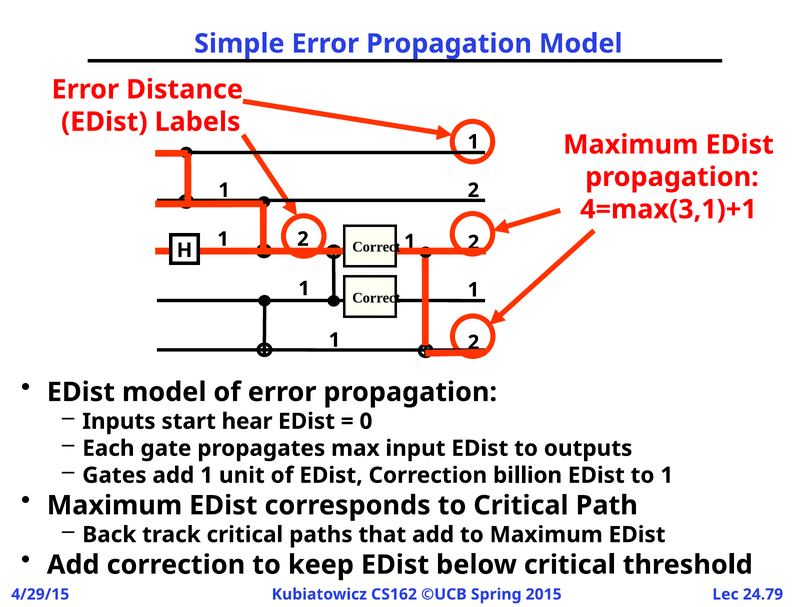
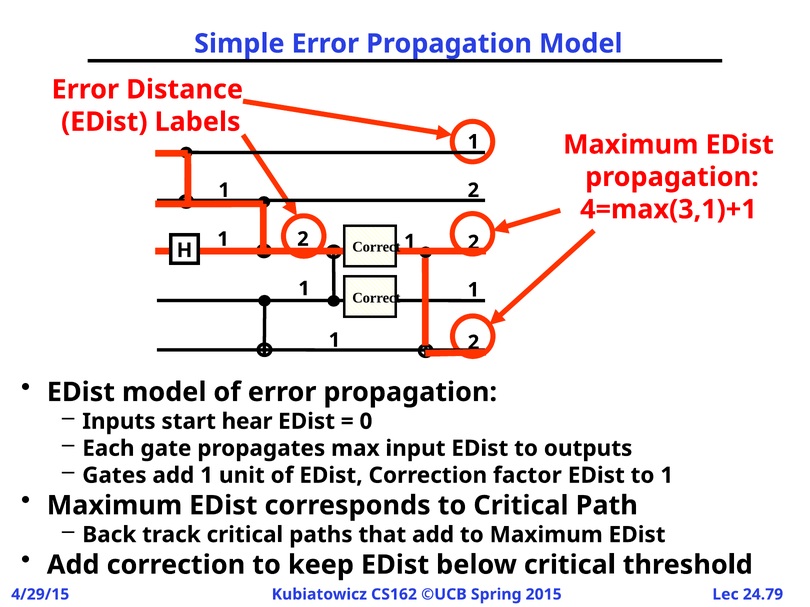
billion: billion -> factor
